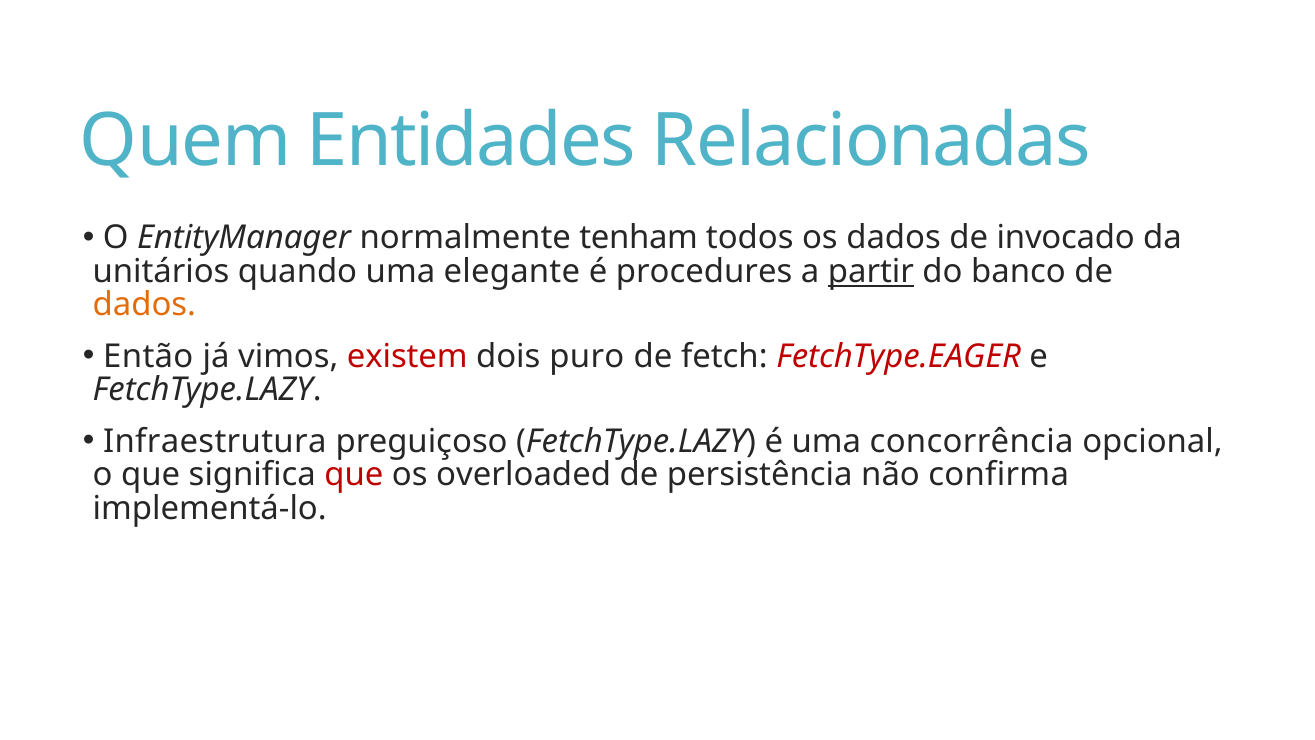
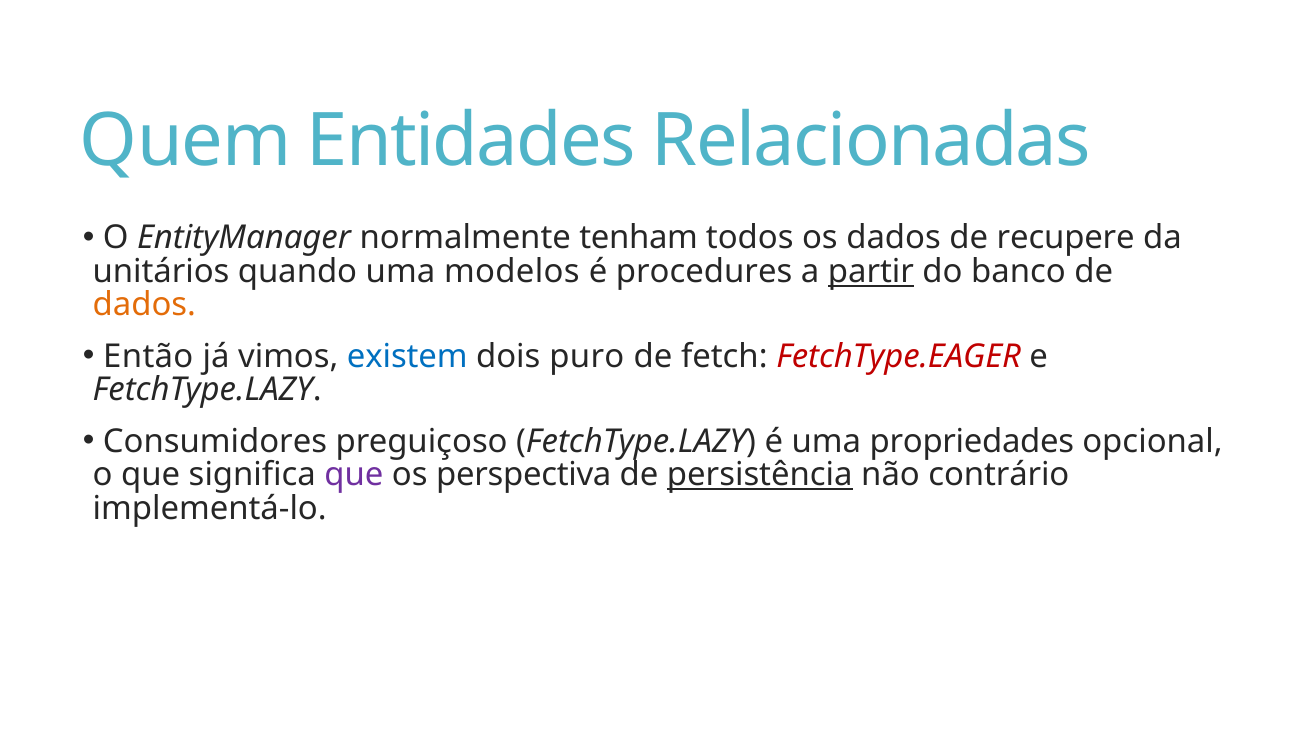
invocado: invocado -> recupere
elegante: elegante -> modelos
existem colour: red -> blue
Infraestrutura: Infraestrutura -> Consumidores
concorrência: concorrência -> propriedades
que at (354, 475) colour: red -> purple
overloaded: overloaded -> perspectiva
persistência underline: none -> present
confirma: confirma -> contrário
